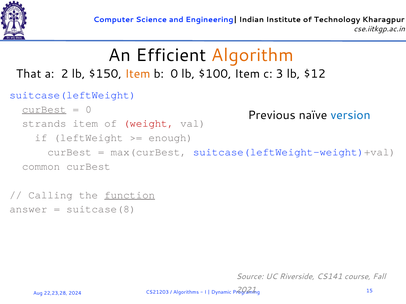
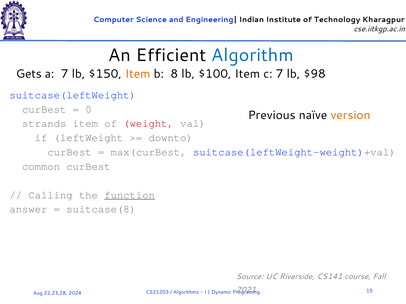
Algorithm colour: orange -> blue
That: That -> Gets
a 2: 2 -> 7
b 0: 0 -> 8
c 3: 3 -> 7
$12: $12 -> $98
curBest at (44, 109) underline: present -> none
version colour: blue -> orange
enough: enough -> downto
